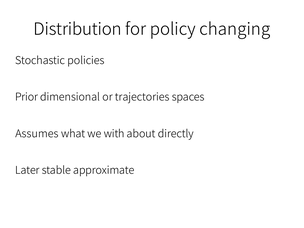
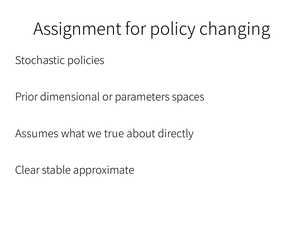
Distribution: Distribution -> Assignment
trajectories: trajectories -> parameters
with: with -> true
Later: Later -> Clear
